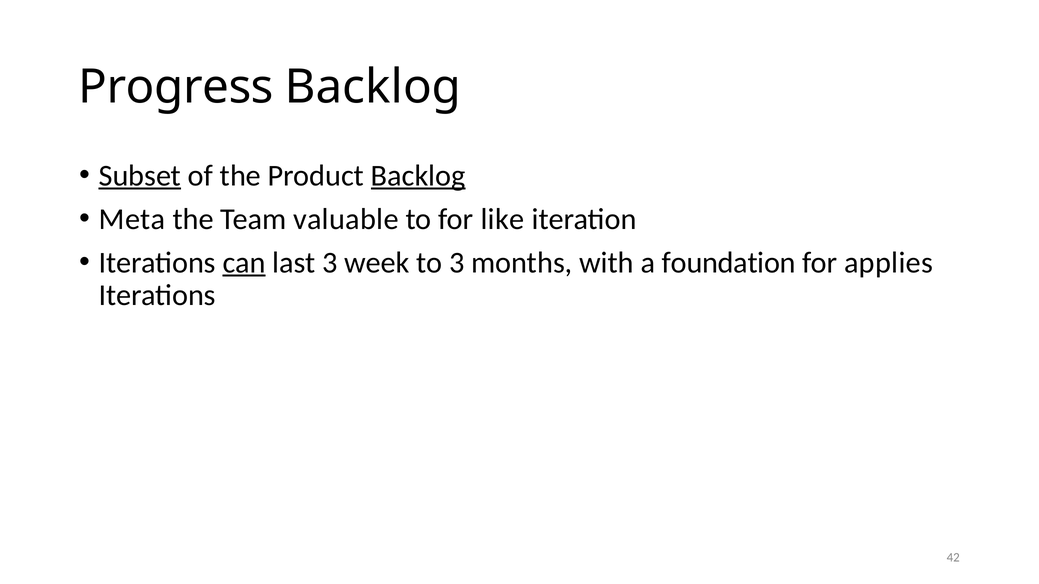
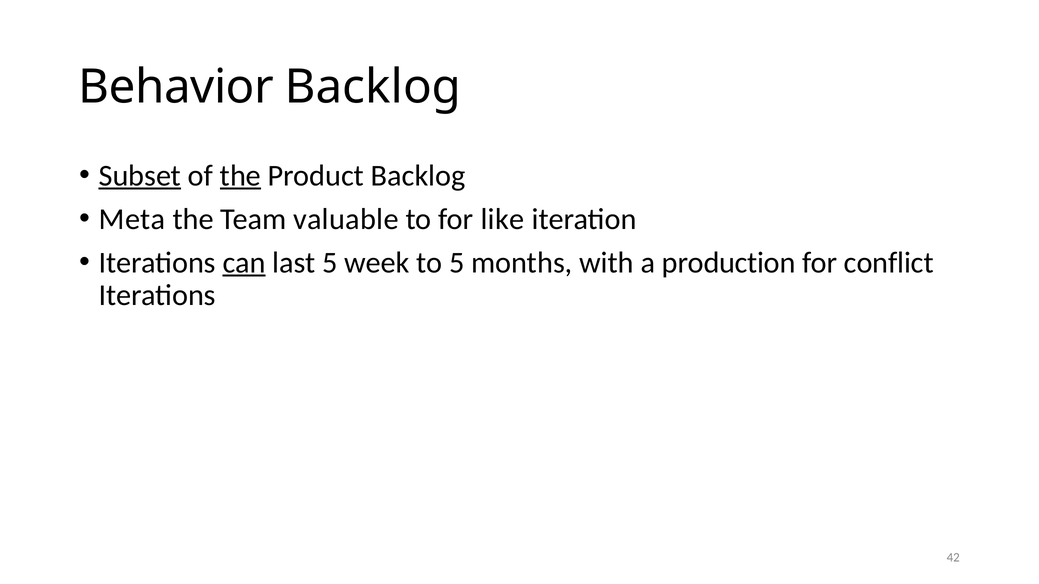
Progress: Progress -> Behavior
the at (240, 176) underline: none -> present
Backlog at (418, 176) underline: present -> none
last 3: 3 -> 5
to 3: 3 -> 5
foundation: foundation -> production
applies: applies -> conflict
